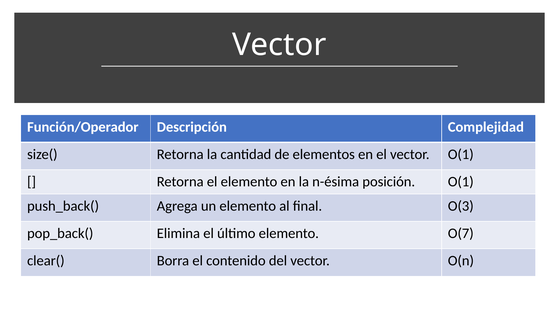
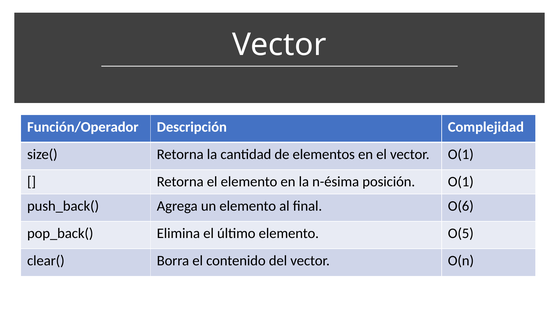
O(3: O(3 -> O(6
O(7: O(7 -> O(5
